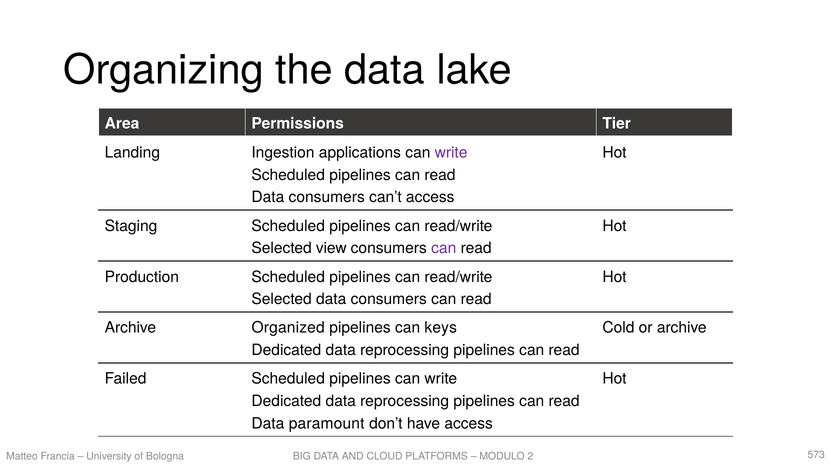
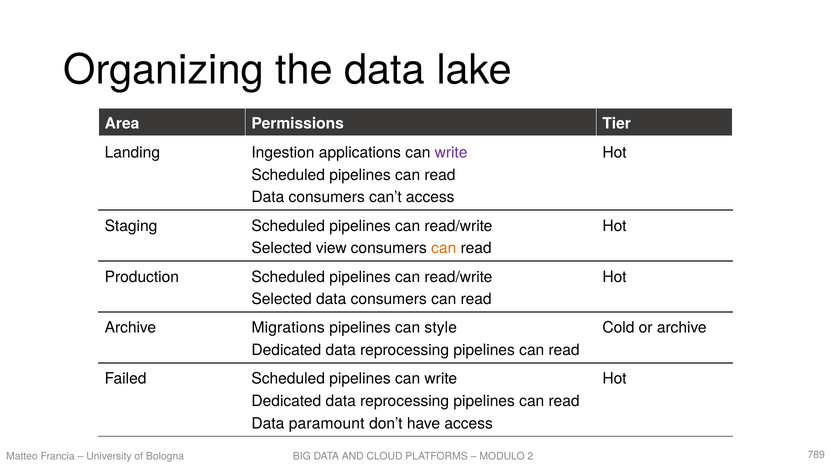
can at (444, 248) colour: purple -> orange
Organized: Organized -> Migrations
keys: keys -> style
573: 573 -> 789
